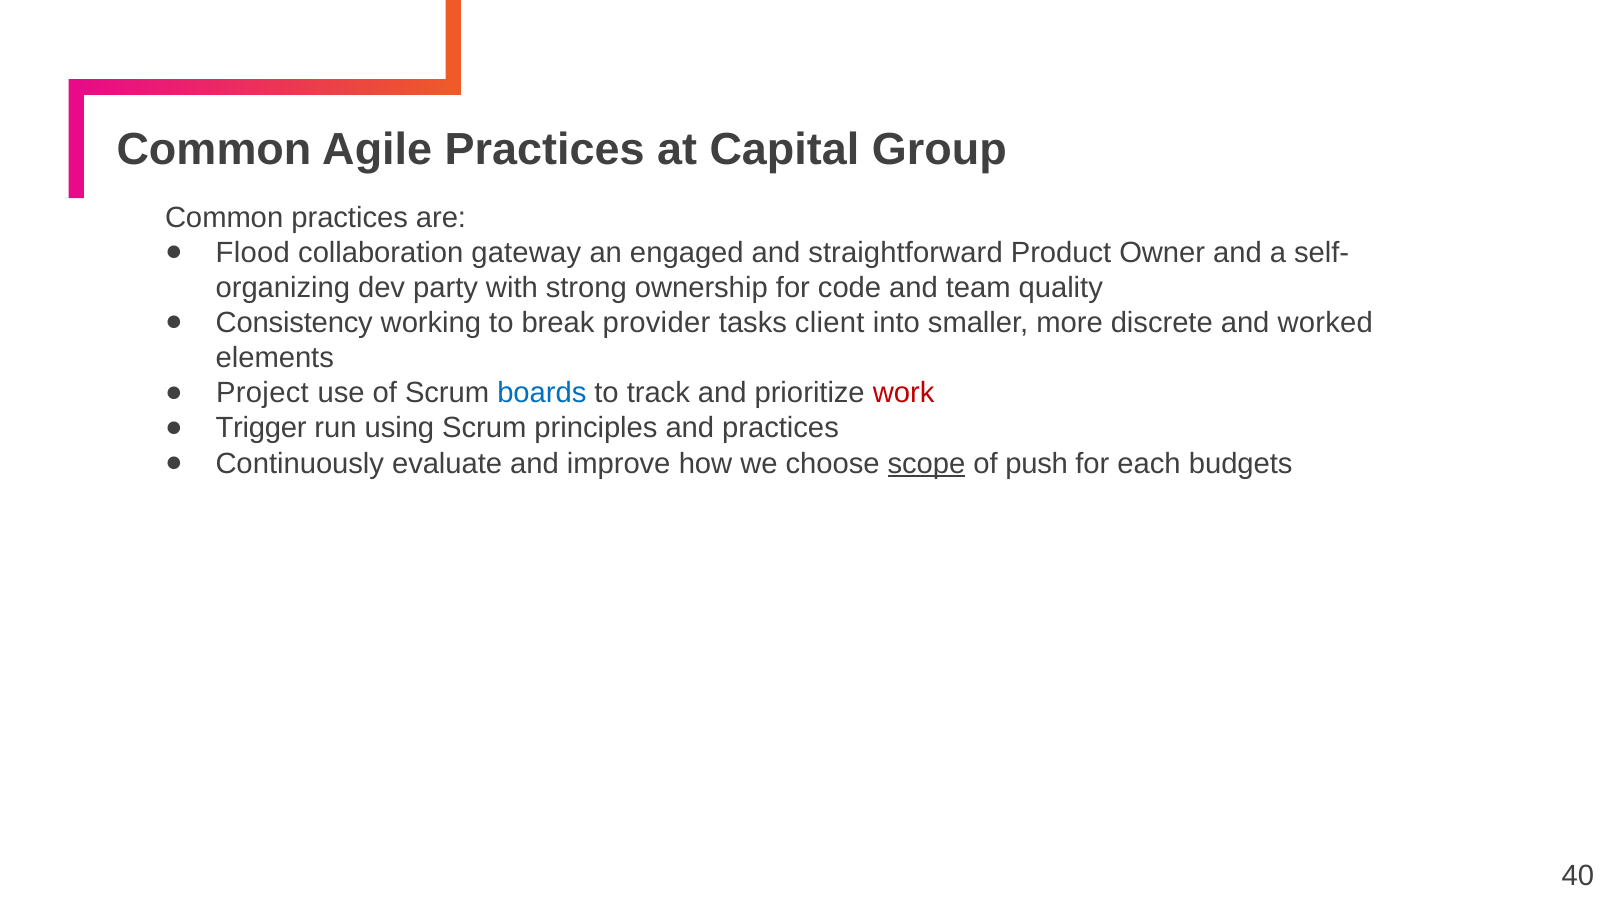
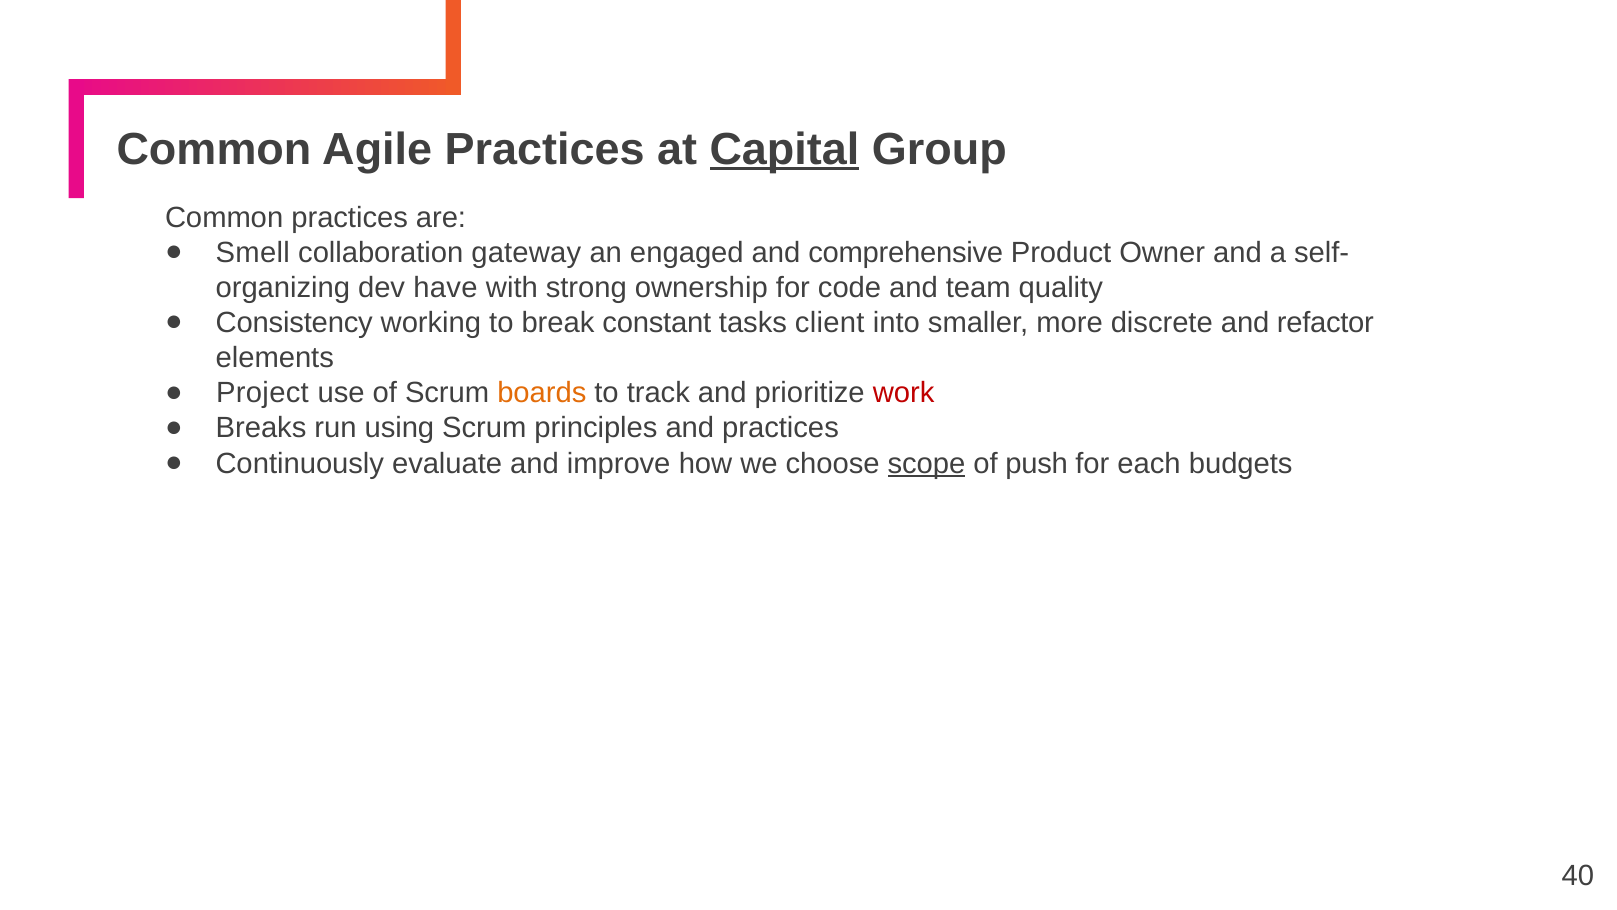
Capital underline: none -> present
Flood: Flood -> Smell
straightforward: straightforward -> comprehensive
party: party -> have
provider: provider -> constant
worked: worked -> refactor
boards colour: blue -> orange
Trigger: Trigger -> Breaks
